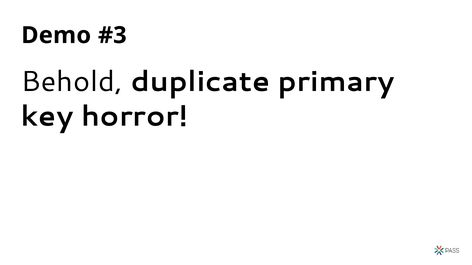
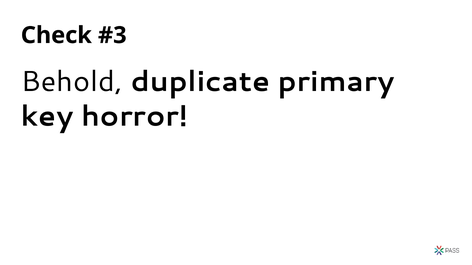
Demo: Demo -> Check
